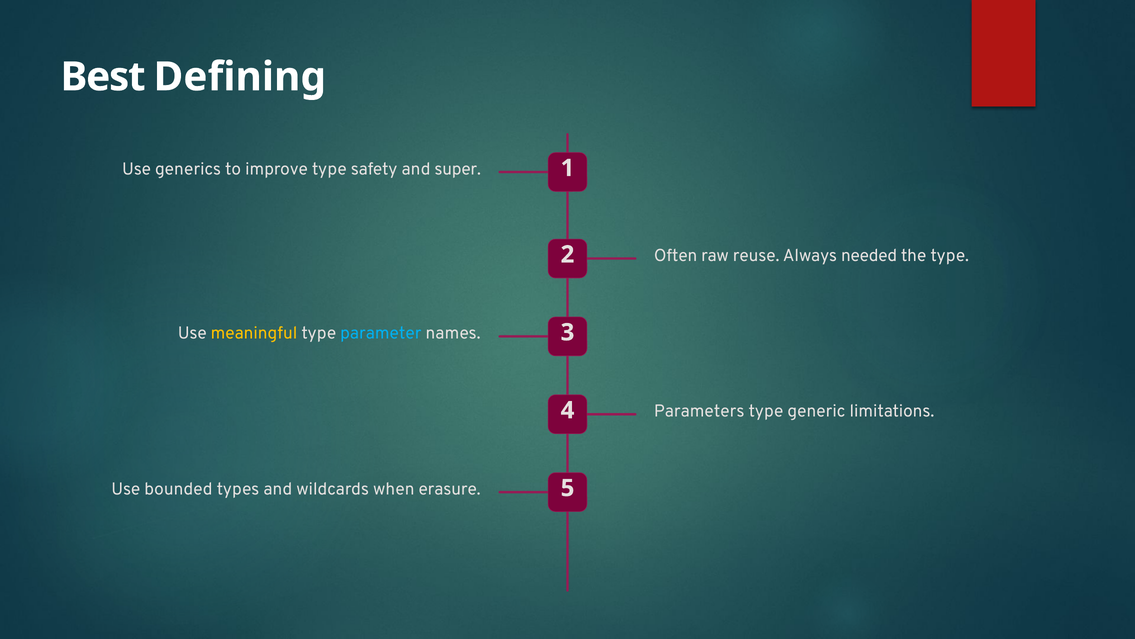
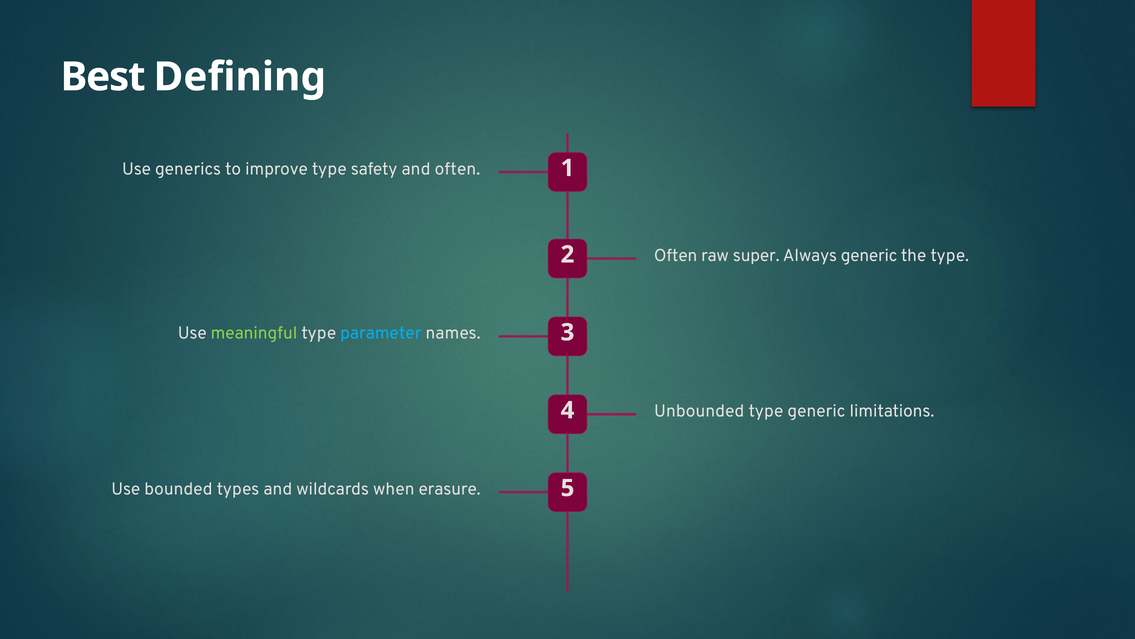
and super: super -> often
reuse: reuse -> super
Always needed: needed -> generic
meaningful colour: yellow -> light green
Parameters: Parameters -> Unbounded
